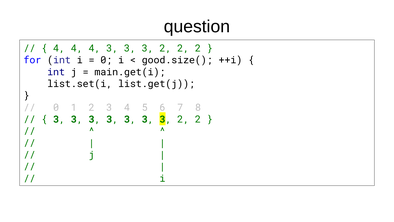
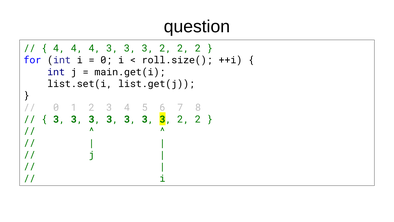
good.size(: good.size( -> roll.size(
